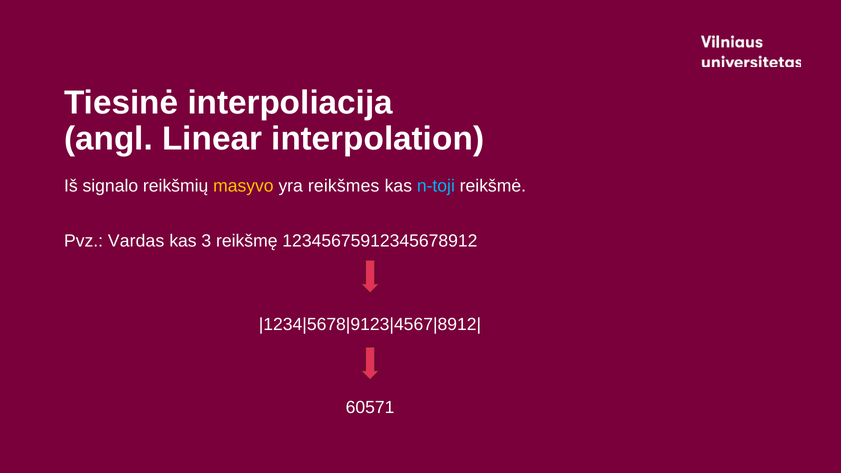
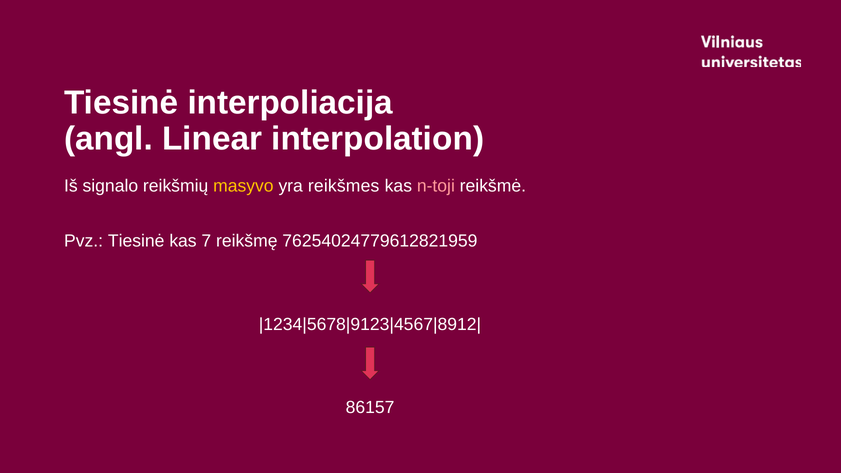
n-toji colour: light blue -> pink
Pvz Vardas: Vardas -> Tiesinė
3: 3 -> 7
12345675912345678912: 12345675912345678912 -> 76254024779612821959
60571: 60571 -> 86157
